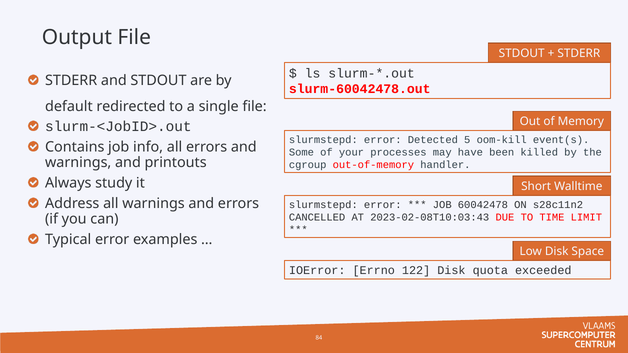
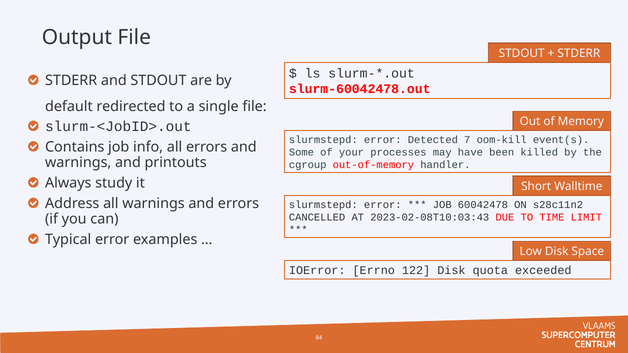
5: 5 -> 7
